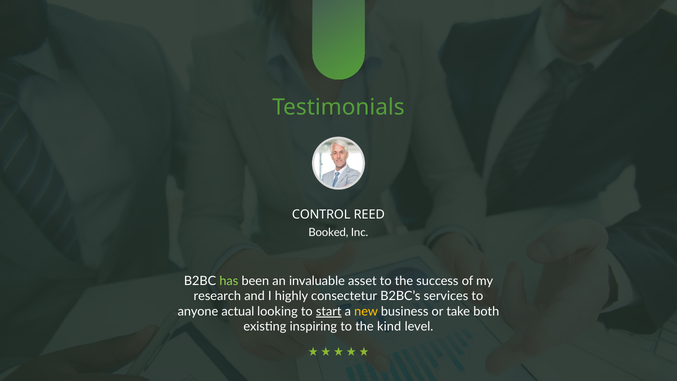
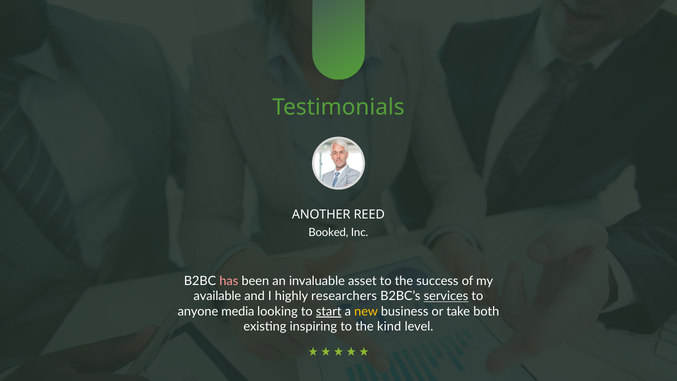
CONTROL: CONTROL -> ANOTHER
has colour: light green -> pink
research: research -> available
consectetur: consectetur -> researchers
services underline: none -> present
actual: actual -> media
